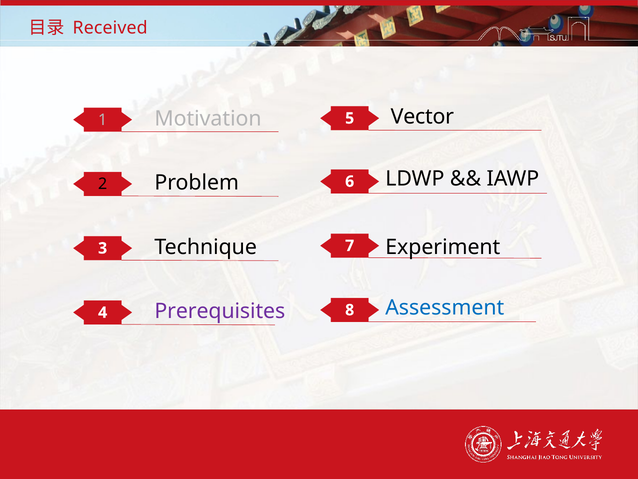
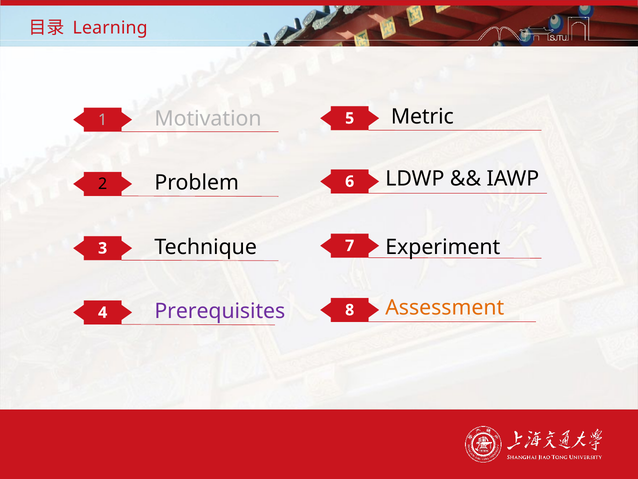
Received: Received -> Learning
Vector: Vector -> Metric
Assessment colour: blue -> orange
